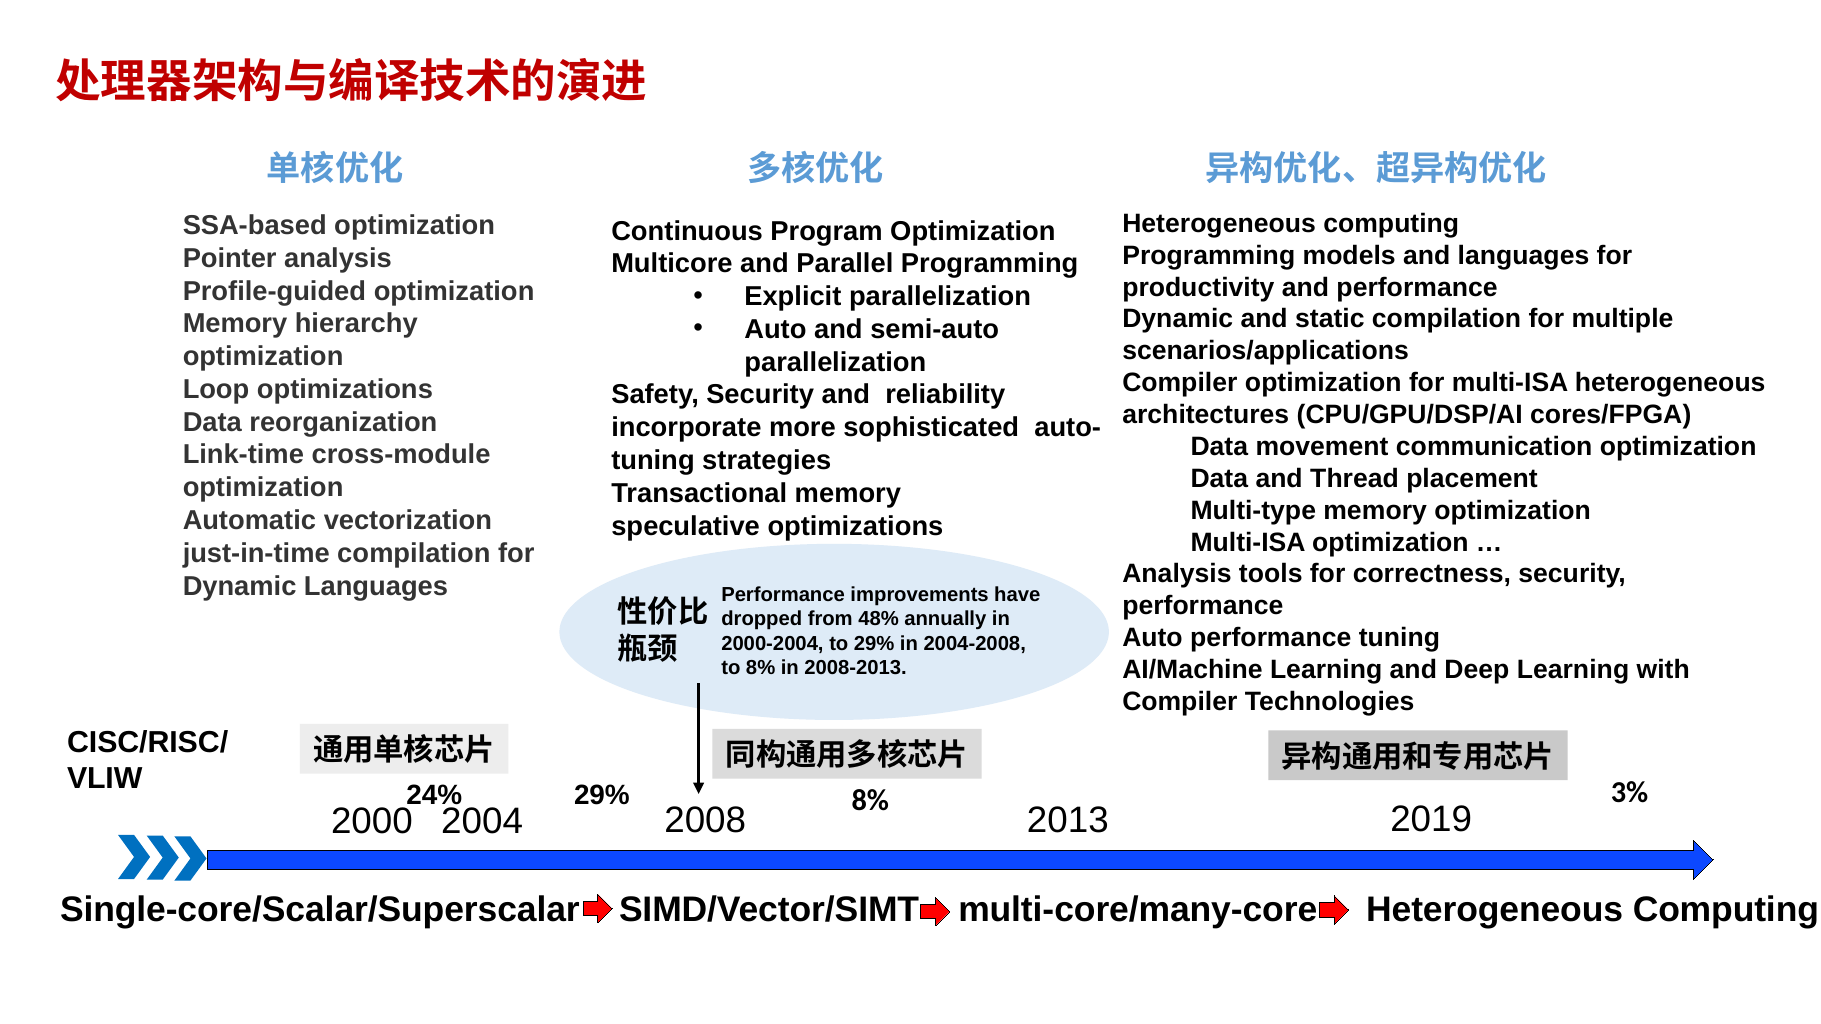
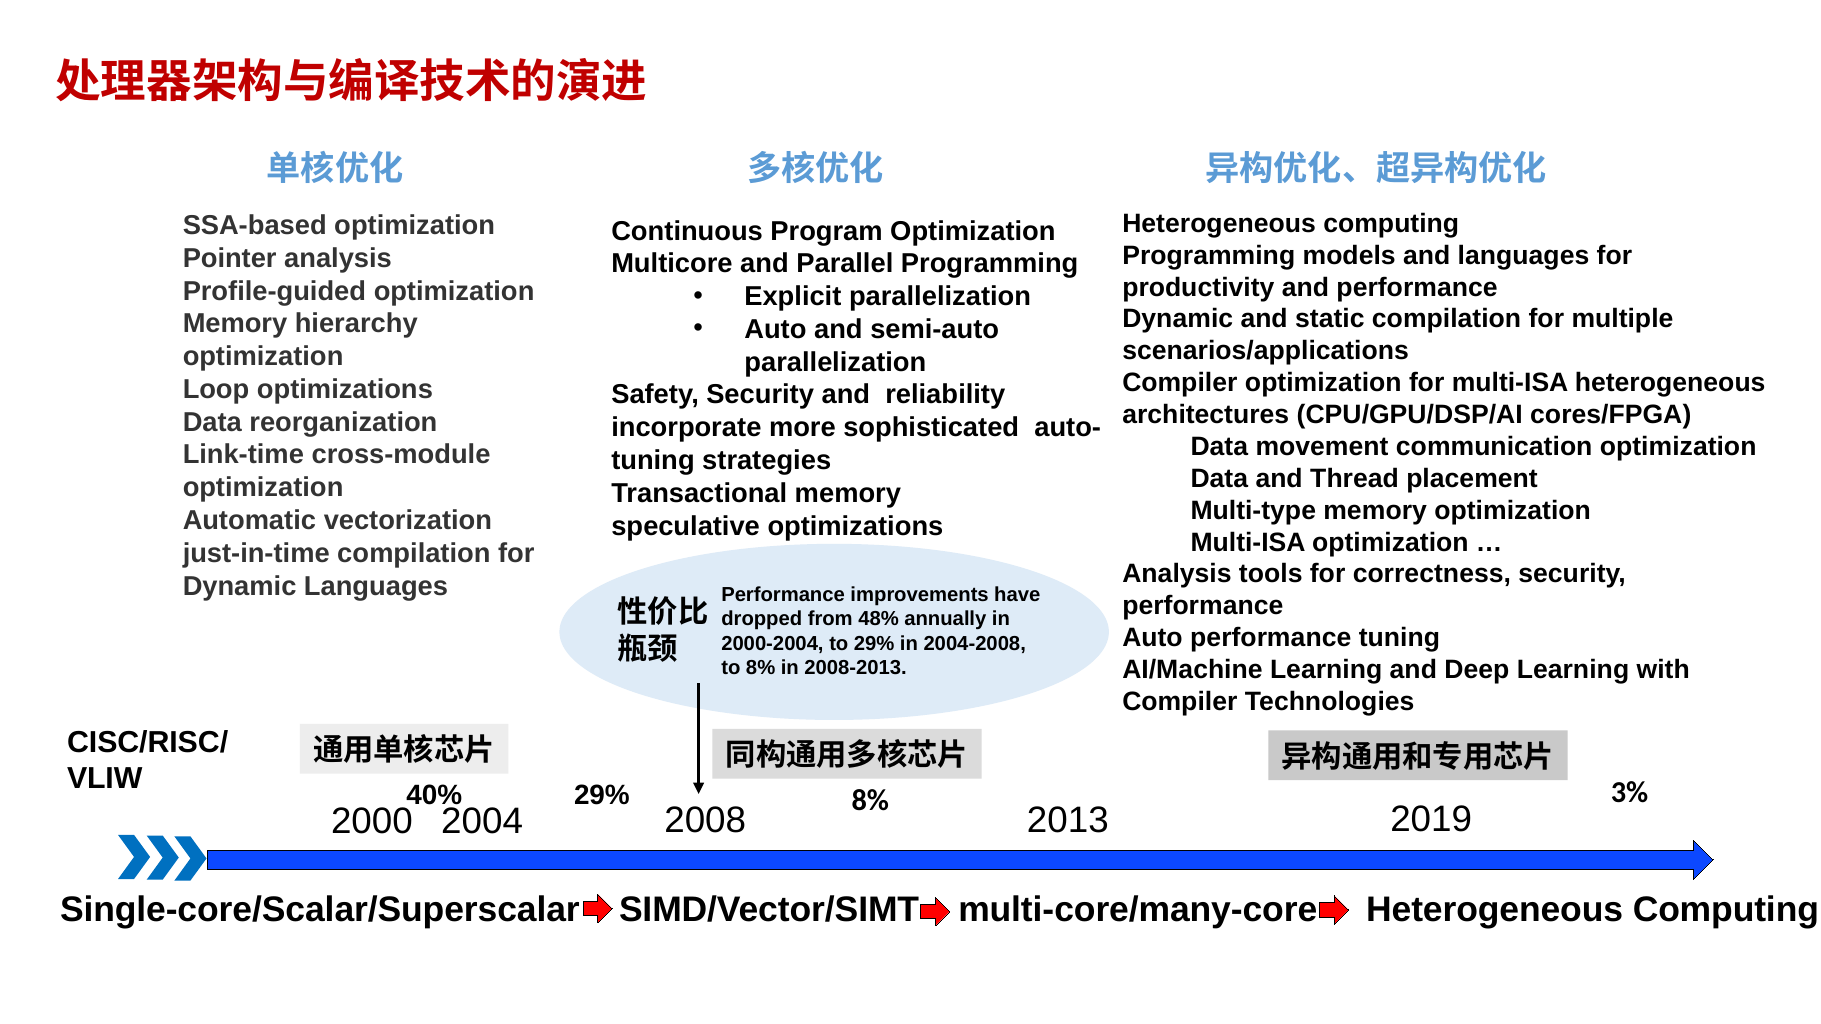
24%: 24% -> 40%
